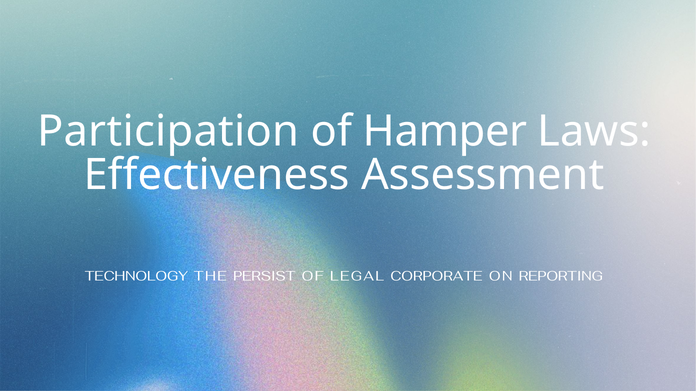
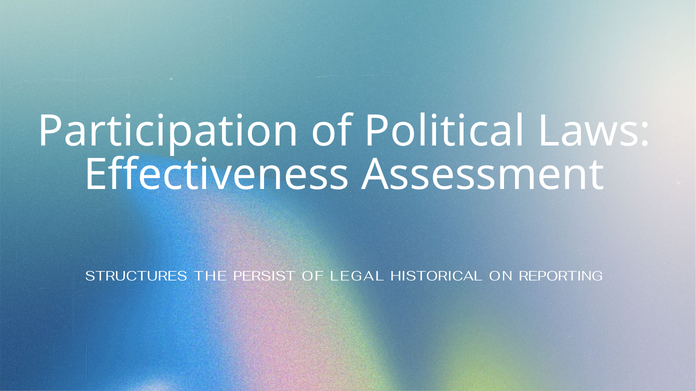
Hamper: Hamper -> Political
TECHNOLOGY: TECHNOLOGY -> STRUCTURES
CORPORATE: CORPORATE -> HISTORICAL
